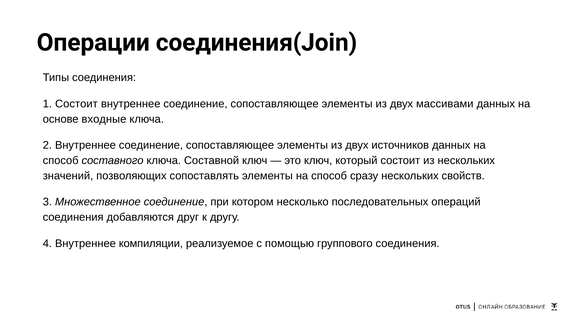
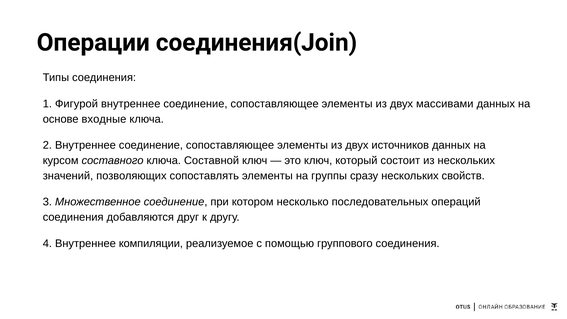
1 Состоит: Состоит -> Фигурой
способ at (61, 161): способ -> курсом
элементы на способ: способ -> группы
